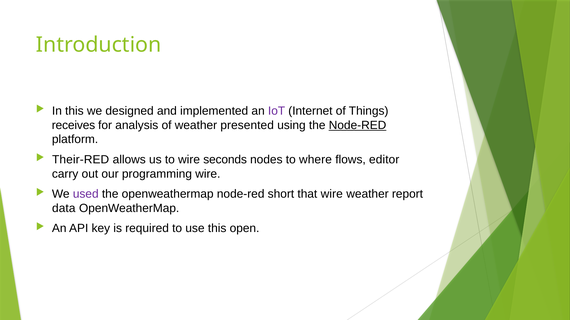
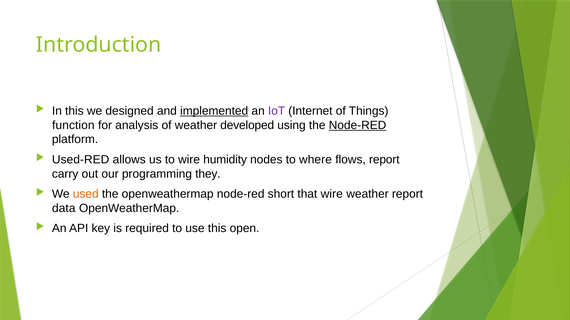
implemented underline: none -> present
receives: receives -> function
presented: presented -> developed
Their-RED: Their-RED -> Used-RED
seconds: seconds -> humidity
flows editor: editor -> report
programming wire: wire -> they
used colour: purple -> orange
